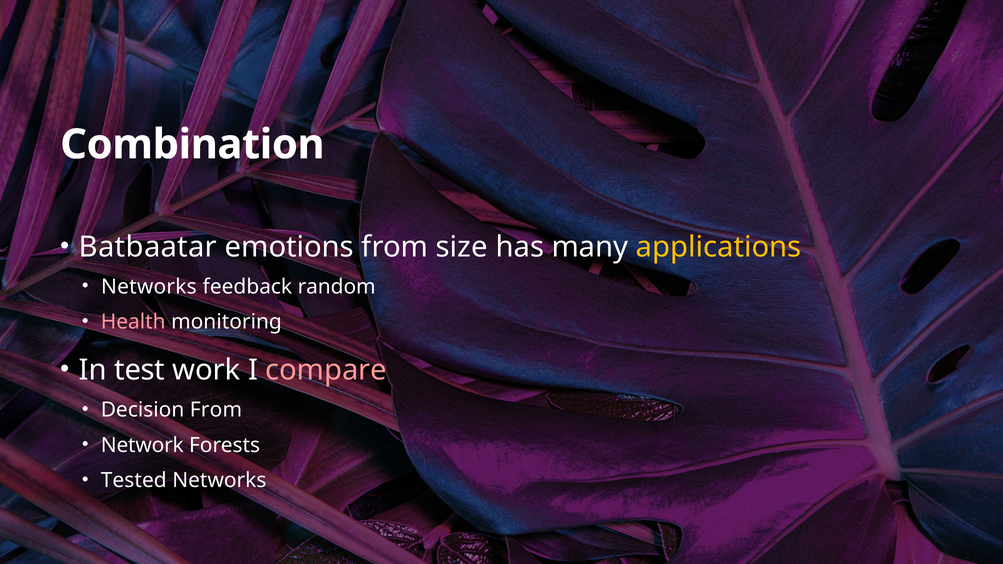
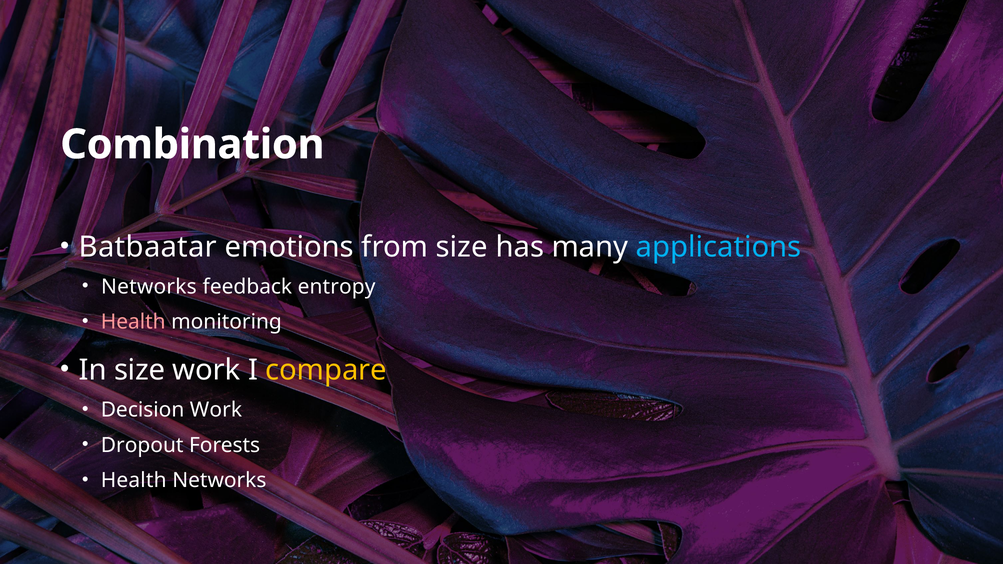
applications colour: yellow -> light blue
random: random -> entropy
In test: test -> size
compare colour: pink -> yellow
Decision From: From -> Work
Network: Network -> Dropout
Tested at (134, 481): Tested -> Health
